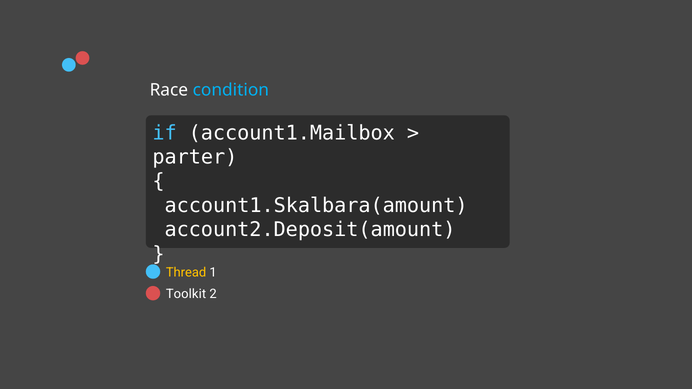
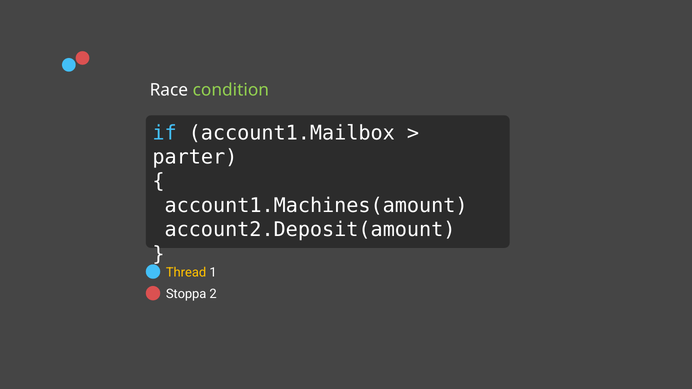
condition colour: light blue -> light green
account1.Skalbara(amount: account1.Skalbara(amount -> account1.Machines(amount
Toolkit: Toolkit -> Stoppa
